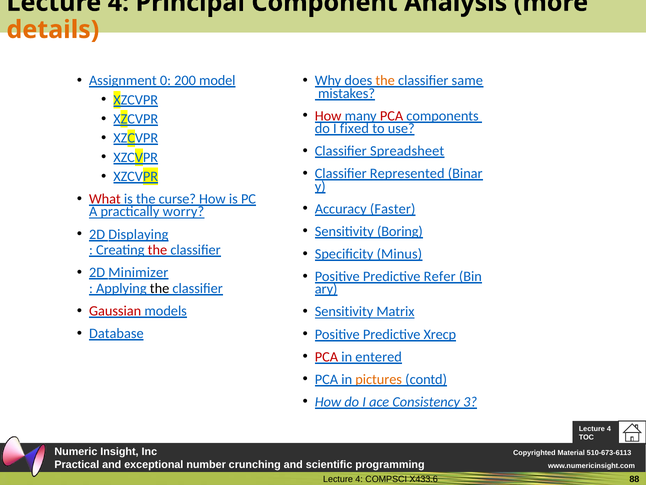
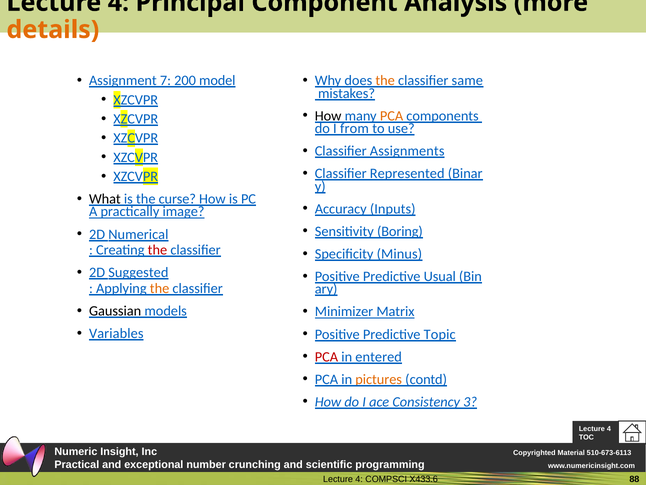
0: 0 -> 7
How at (328, 116) colour: red -> black
PCA at (392, 116) colour: red -> orange
fixed: fixed -> from
Spreadsheet: Spreadsheet -> Assignments
What colour: red -> black
Faster: Faster -> Inputs
worry: worry -> image
Displaying: Displaying -> Numerical
Minimizer: Minimizer -> Suggested
Refer: Refer -> Usual
the at (160, 288) colour: black -> orange
Gaussian colour: red -> black
Sensitivity at (344, 311): Sensitivity -> Minimizer
Database: Database -> Variables
Xrecp: Xrecp -> Topic
